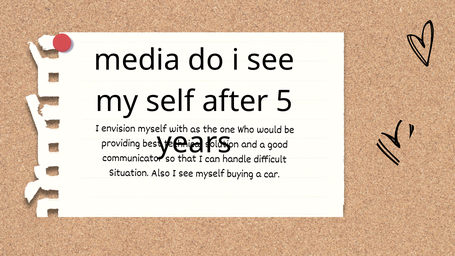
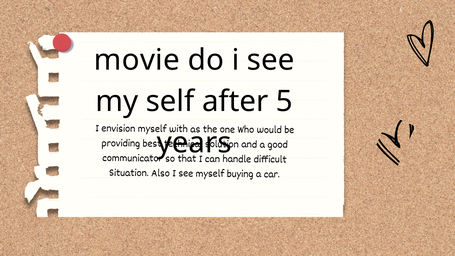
media: media -> movie
